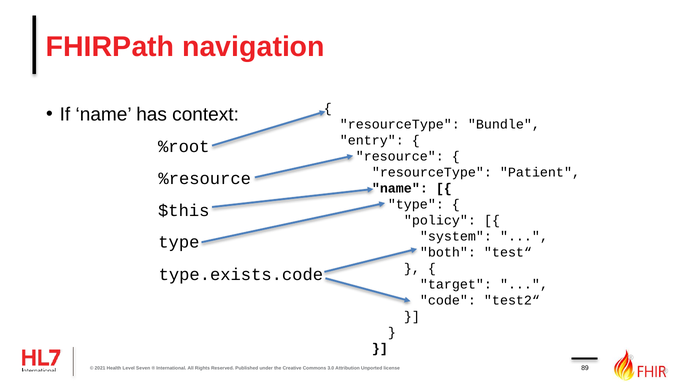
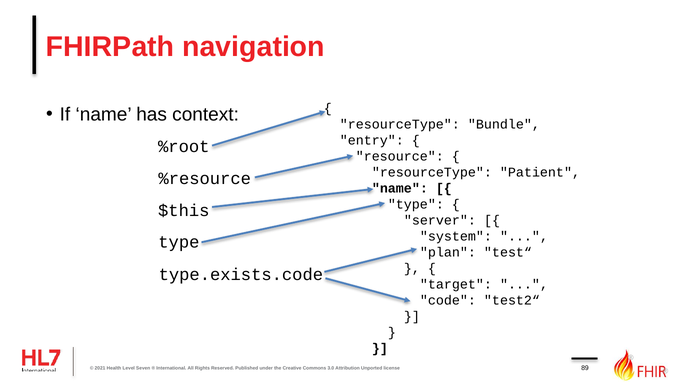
policy: policy -> server
both: both -> plan
